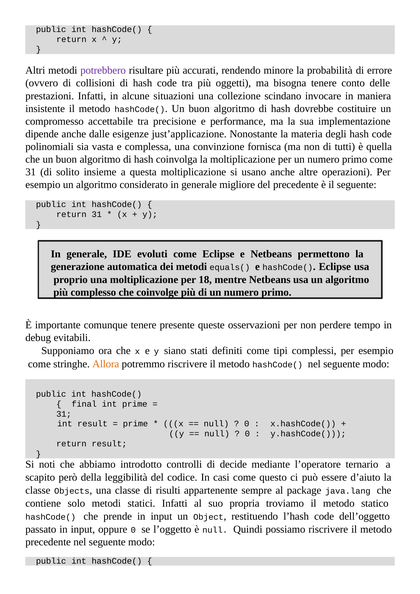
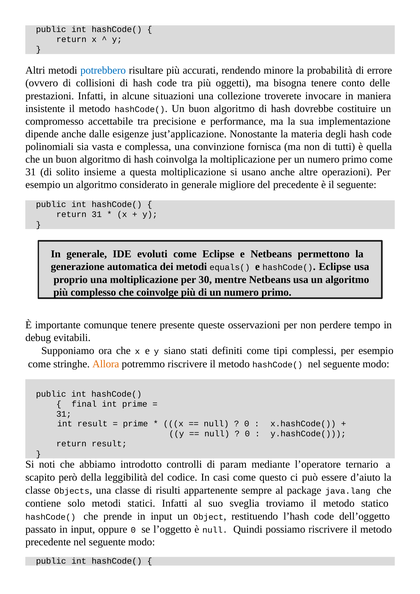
potrebbero colour: purple -> blue
scindano: scindano -> troverete
18: 18 -> 30
decide: decide -> param
propria: propria -> sveglia
